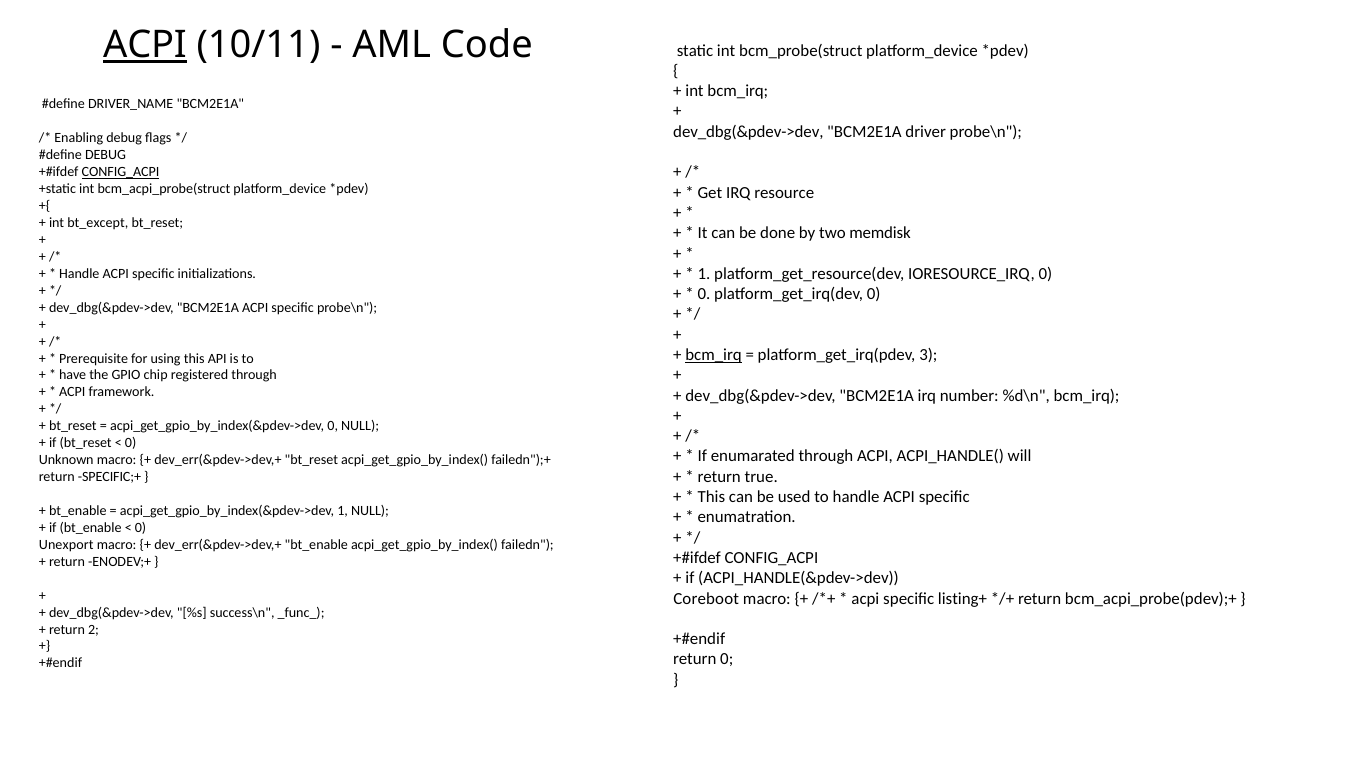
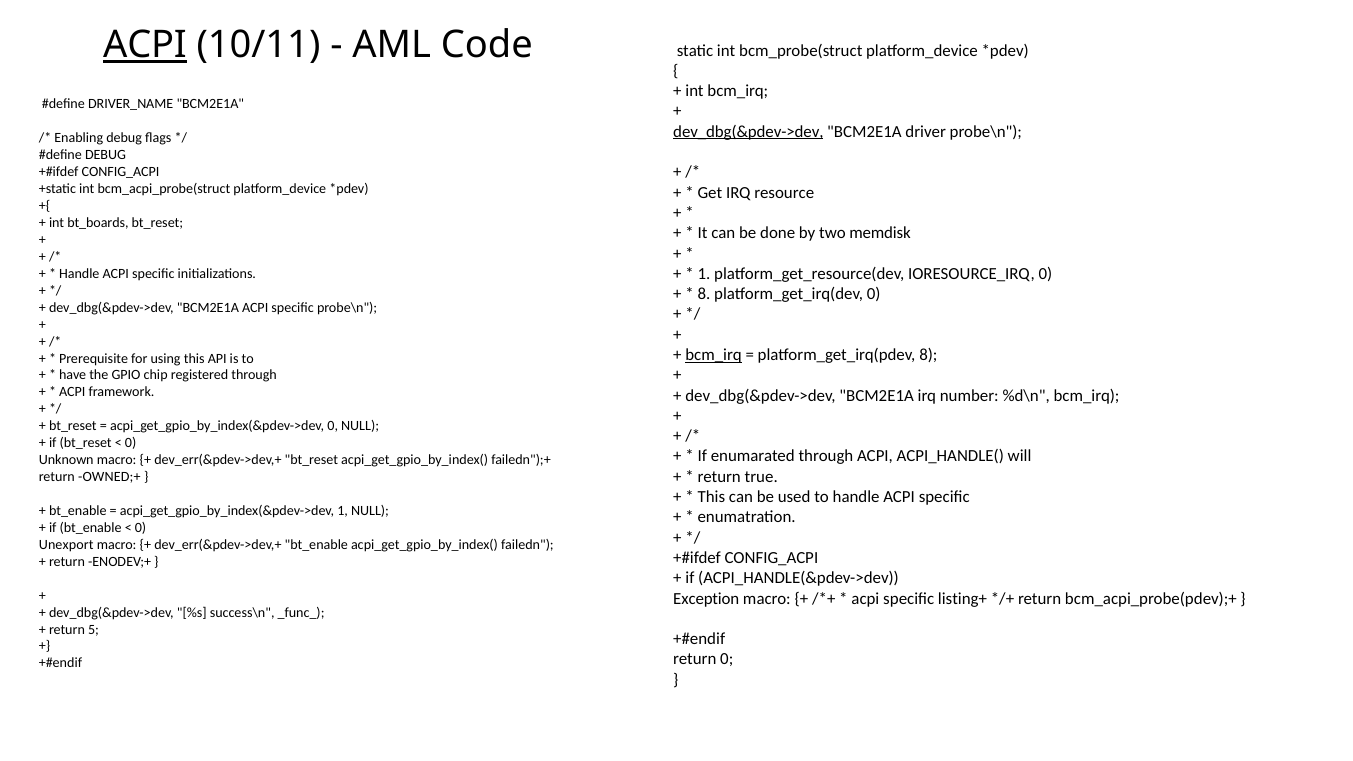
dev_dbg(&pdev->dev at (748, 132) underline: none -> present
CONFIG_ACPI at (121, 172) underline: present -> none
bt_except: bt_except -> bt_boards
0 at (704, 294): 0 -> 8
platform_get_irq(pdev 3: 3 -> 8
SPECIFIC;+: SPECIFIC;+ -> OWNED;+
Coreboot: Coreboot -> Exception
2: 2 -> 5
